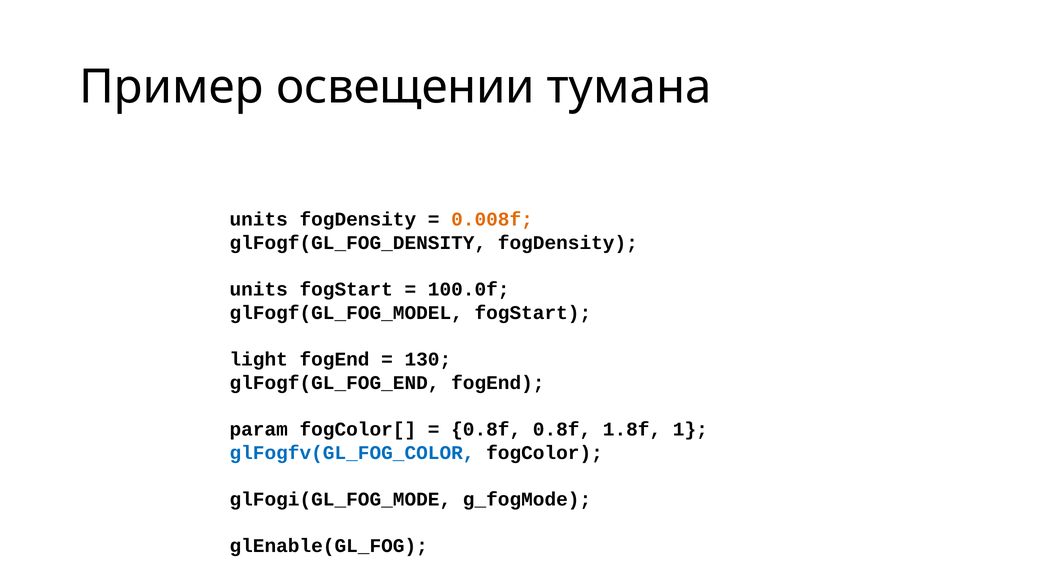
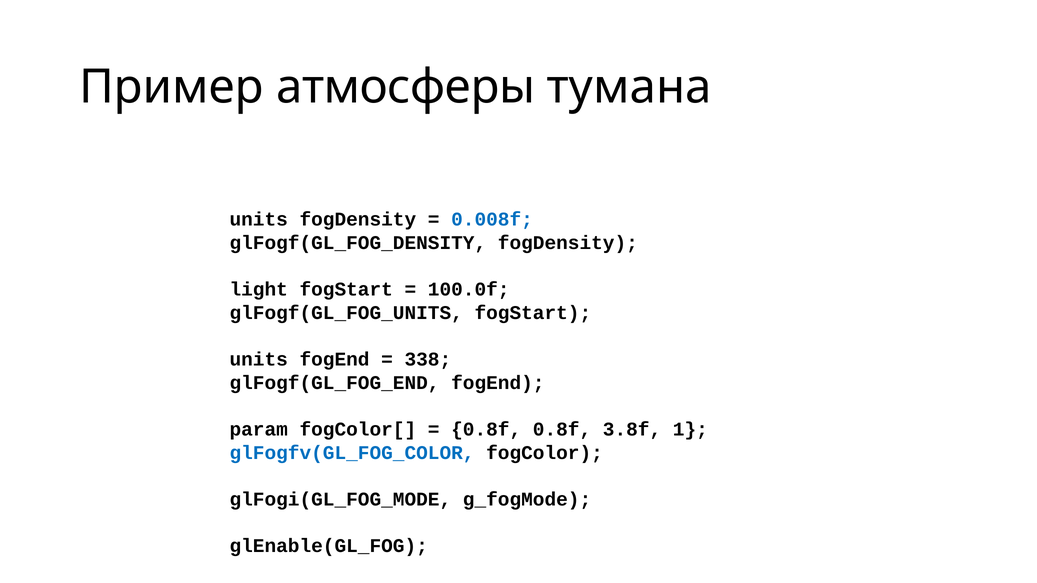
освещении: освещении -> атмосферы
0.008f colour: orange -> blue
units at (259, 290): units -> light
glFogf(GL_FOG_MODEL: glFogf(GL_FOG_MODEL -> glFogf(GL_FOG_UNITS
light at (259, 360): light -> units
130: 130 -> 338
1.8f: 1.8f -> 3.8f
